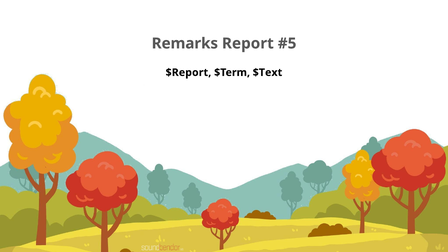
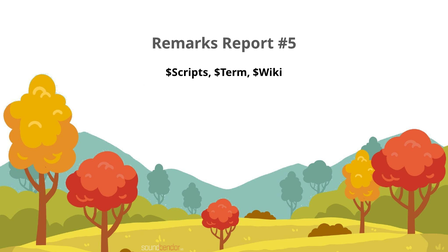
$Report: $Report -> $Scripts
$Text: $Text -> $Wiki
